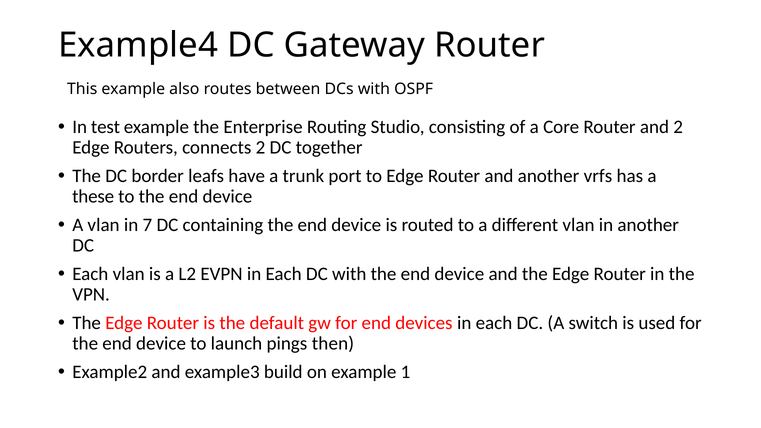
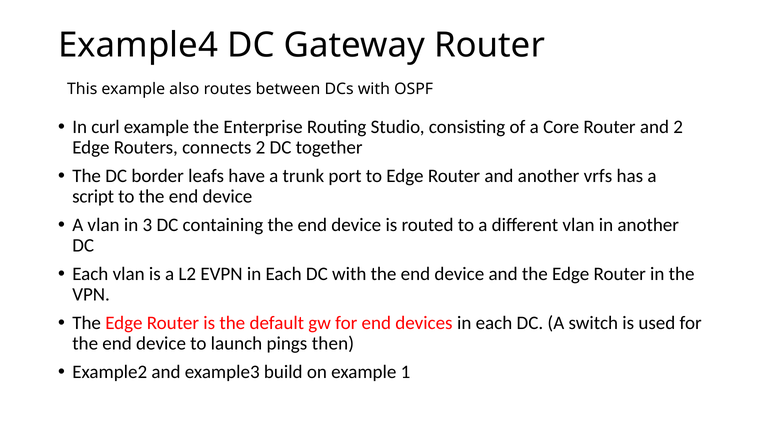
test: test -> curl
these: these -> script
7: 7 -> 3
